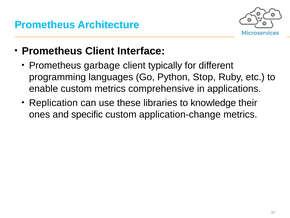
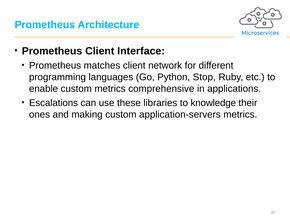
garbage: garbage -> matches
typically: typically -> network
Replication: Replication -> Escalations
specific: specific -> making
application-change: application-change -> application-servers
